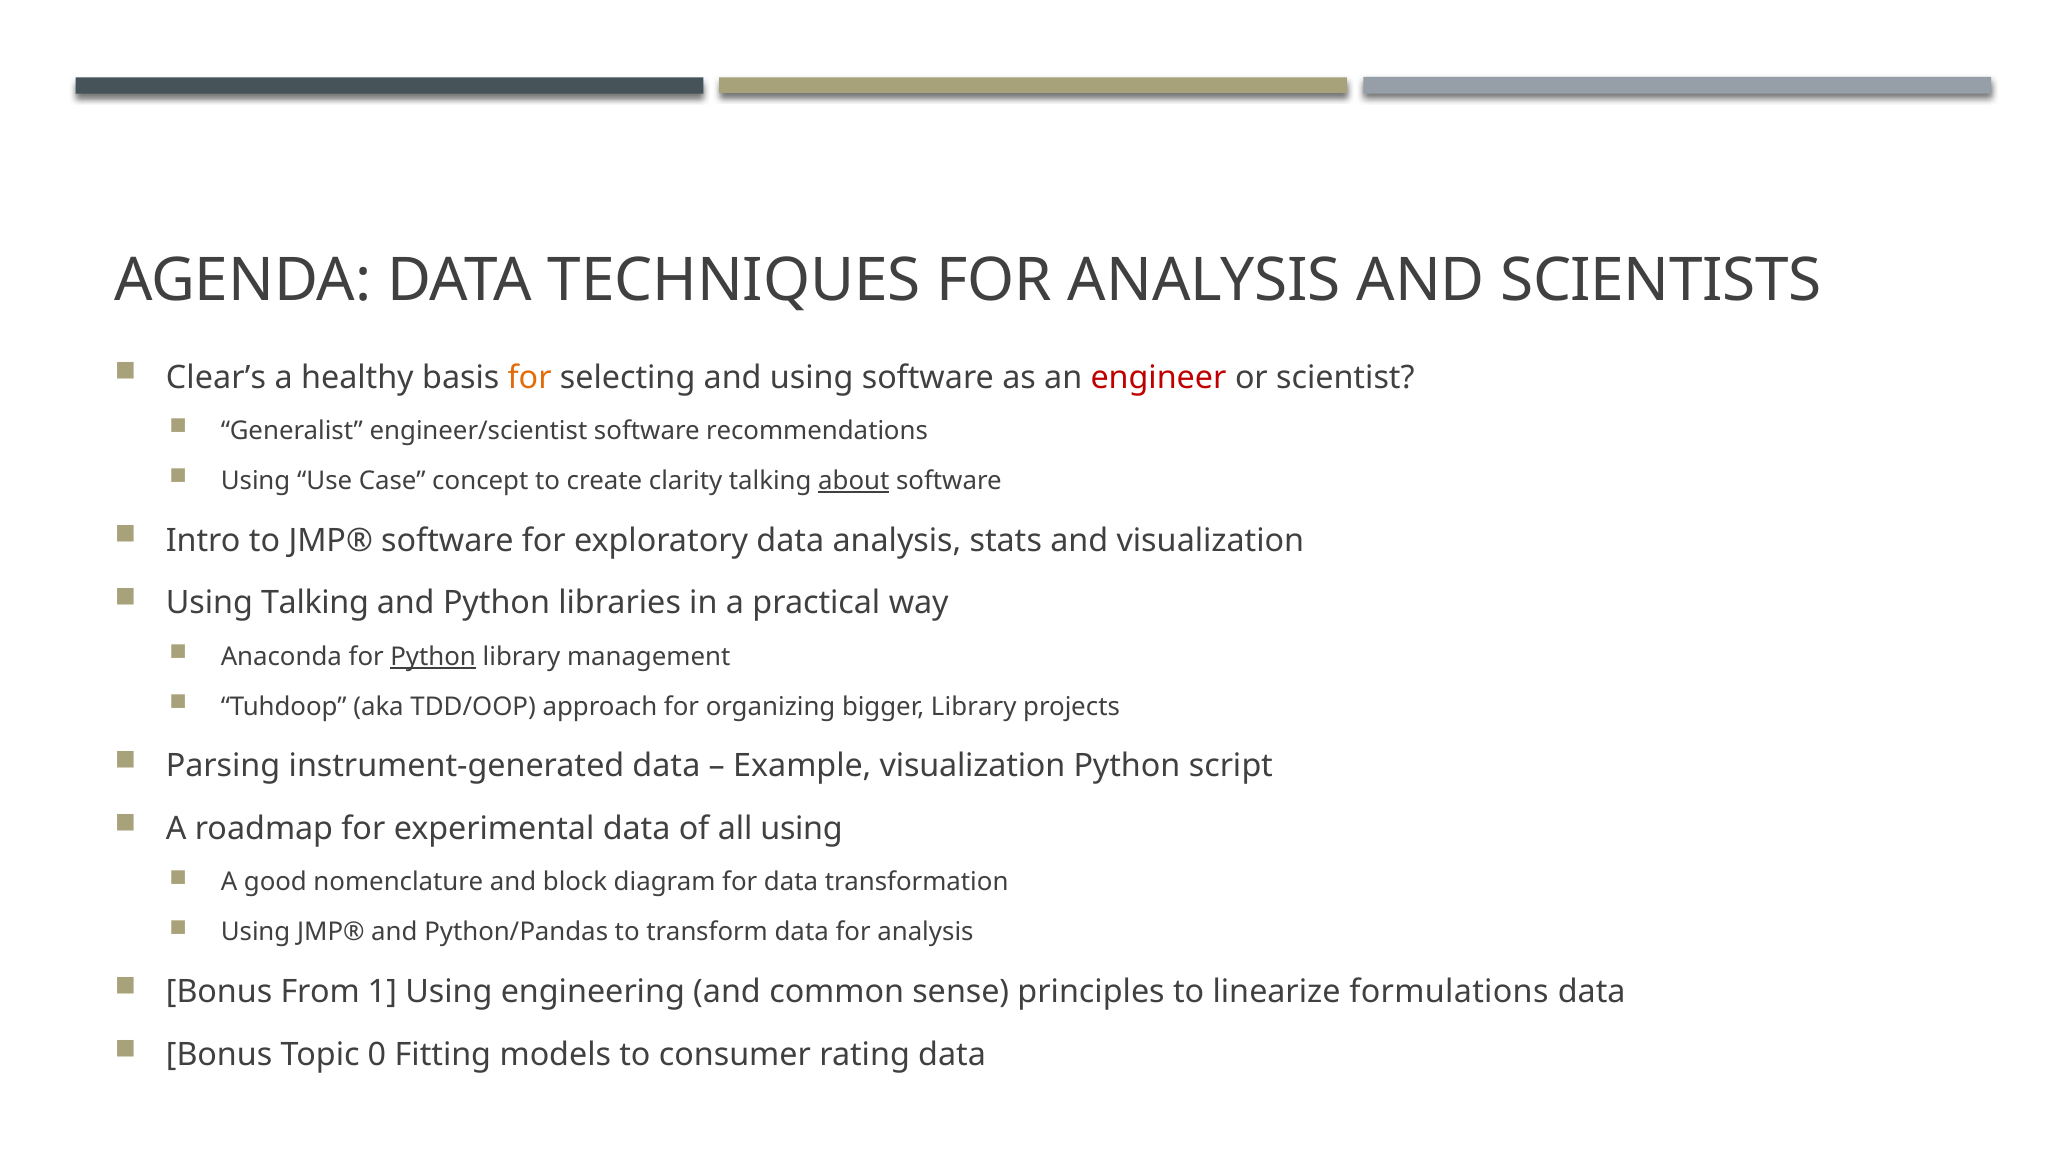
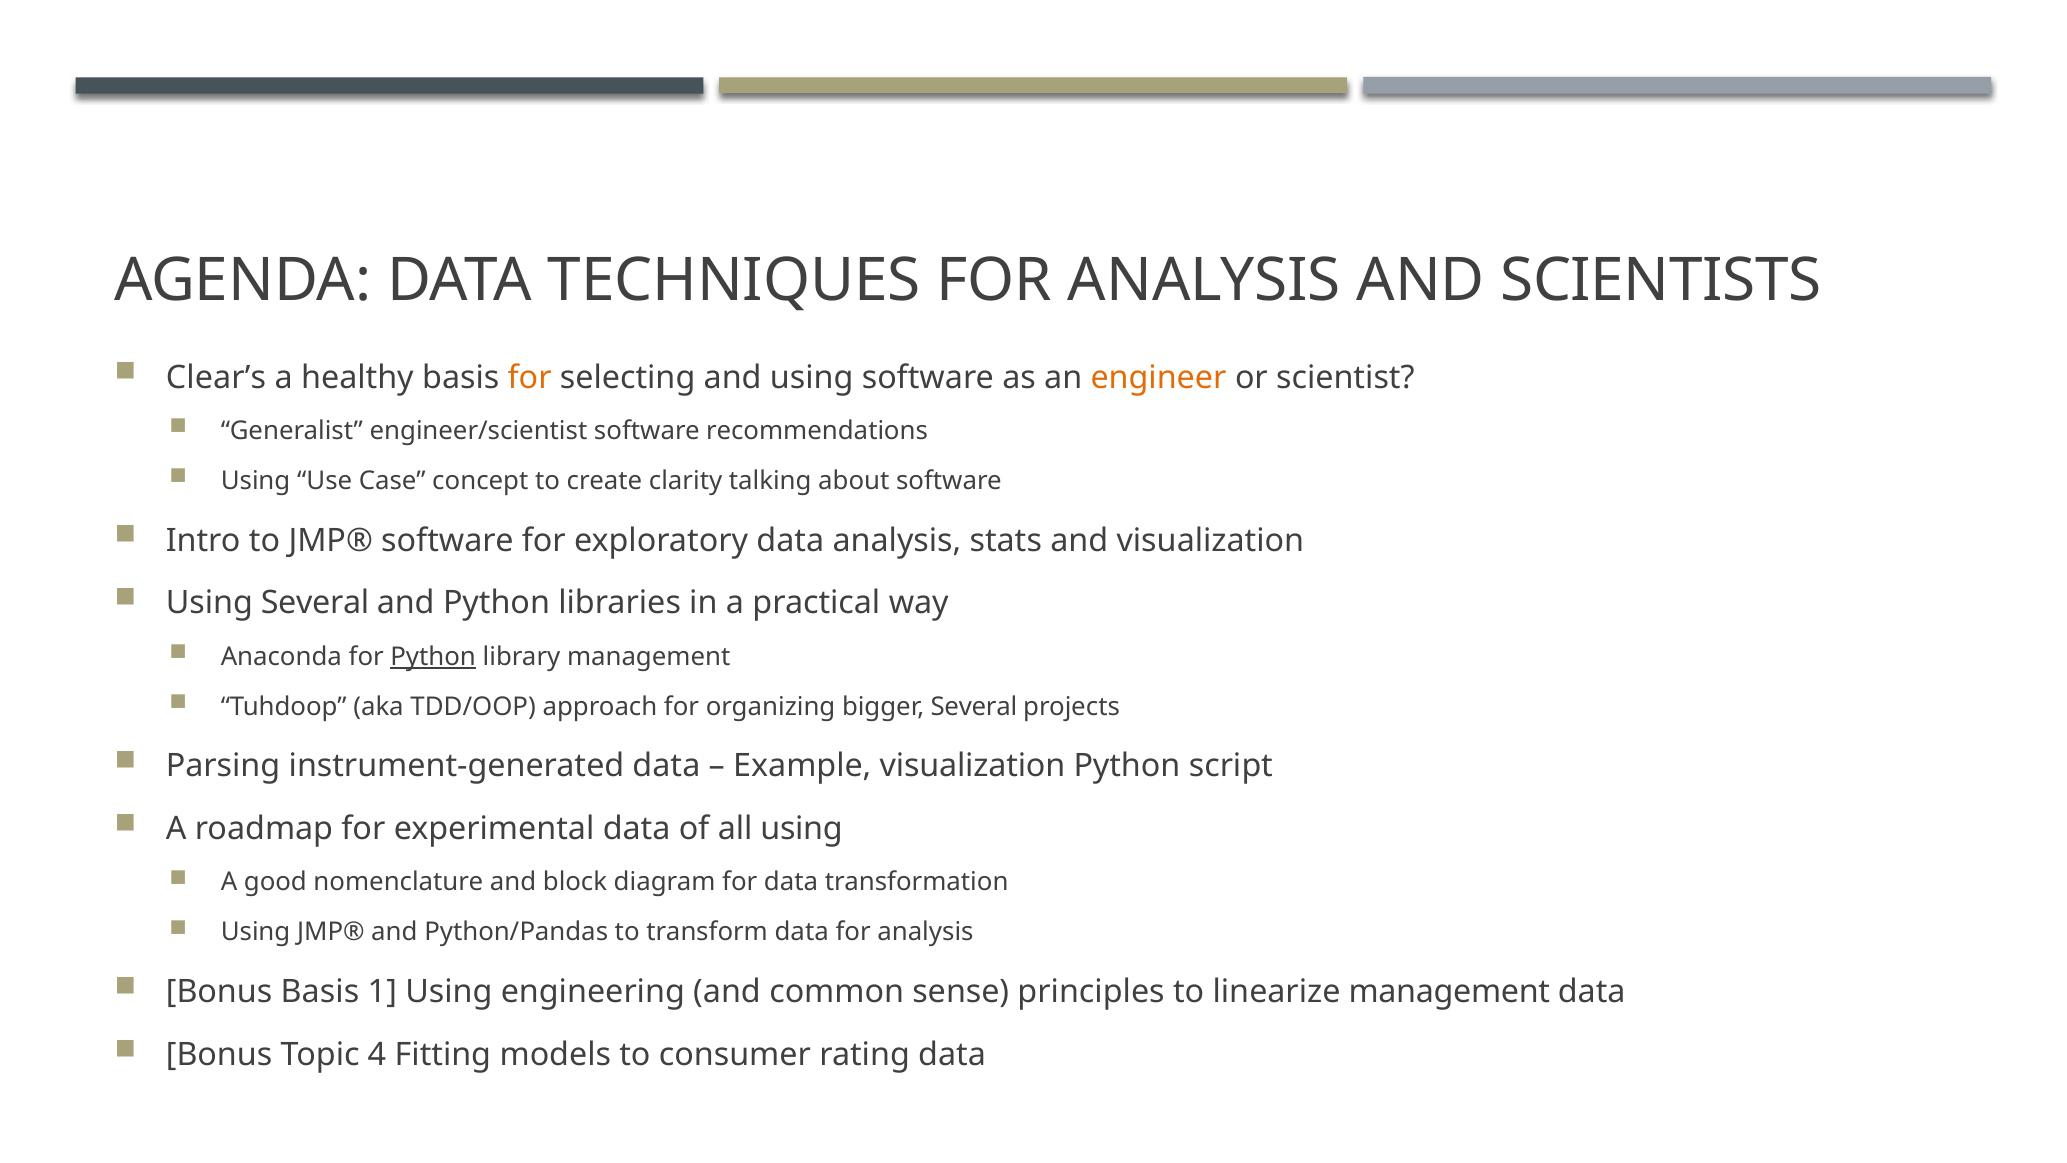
engineer colour: red -> orange
about underline: present -> none
Using Talking: Talking -> Several
bigger Library: Library -> Several
Bonus From: From -> Basis
linearize formulations: formulations -> management
0: 0 -> 4
